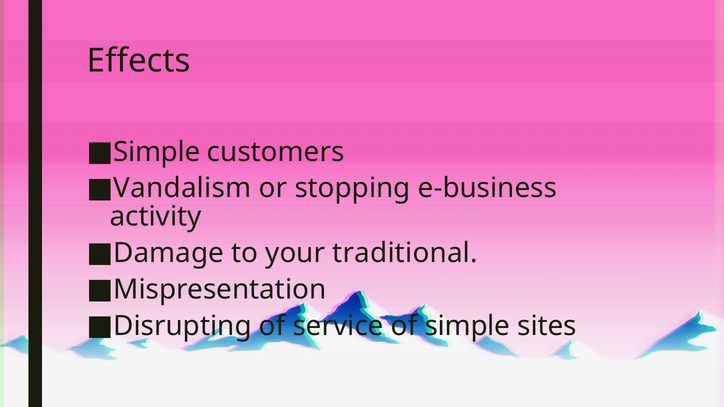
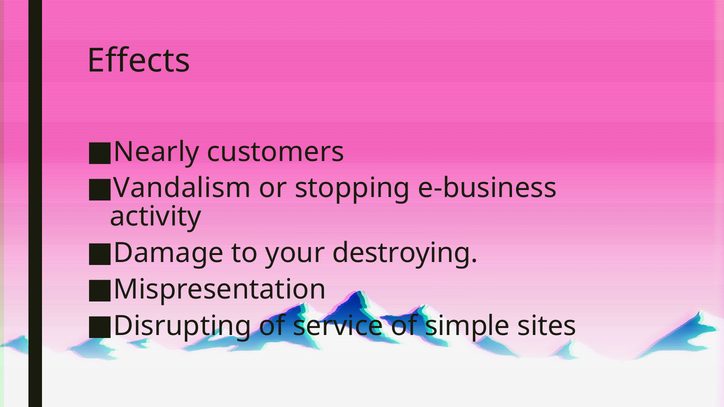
Simple at (157, 152): Simple -> Nearly
traditional: traditional -> destroying
